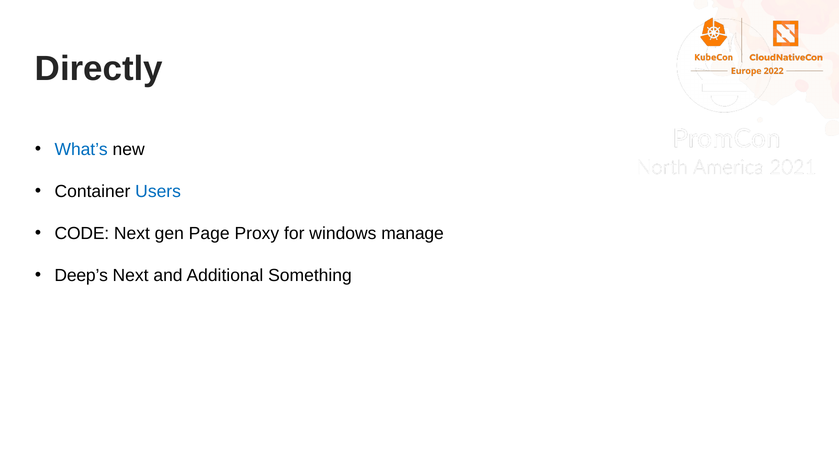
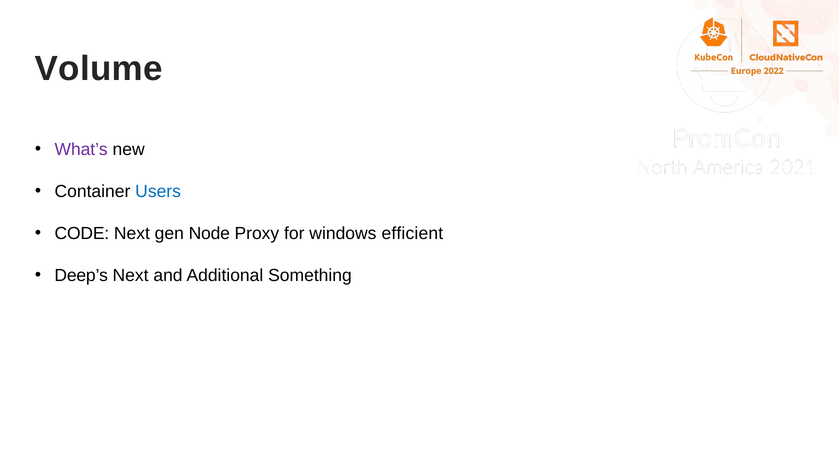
Directly: Directly -> Volume
What’s colour: blue -> purple
Page: Page -> Node
manage: manage -> efficient
